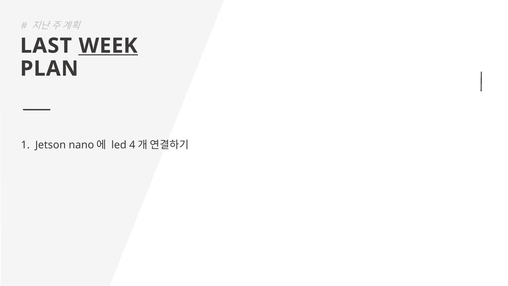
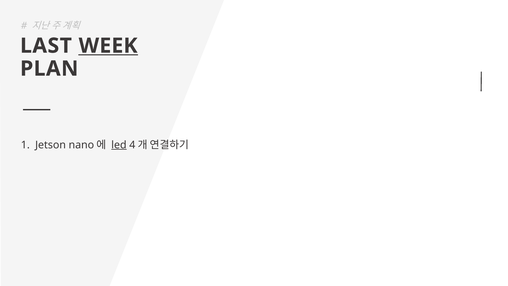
led underline: none -> present
